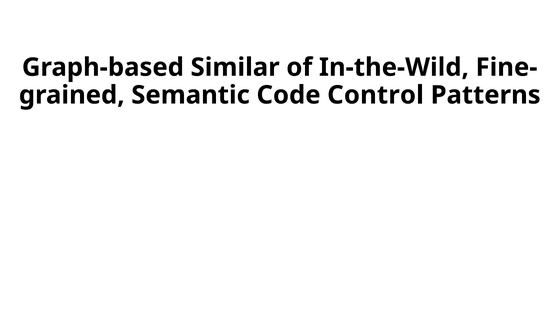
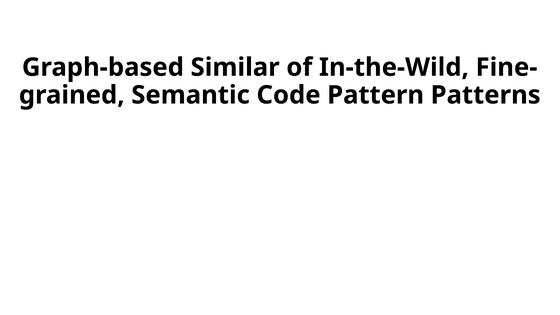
Control: Control -> Pattern
